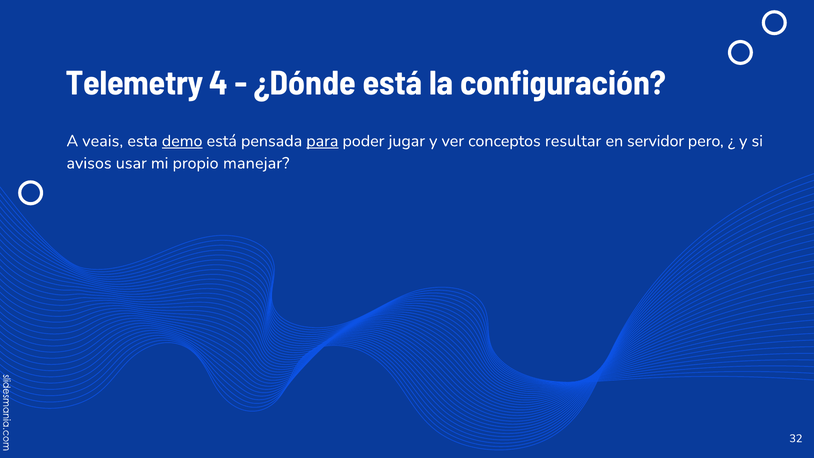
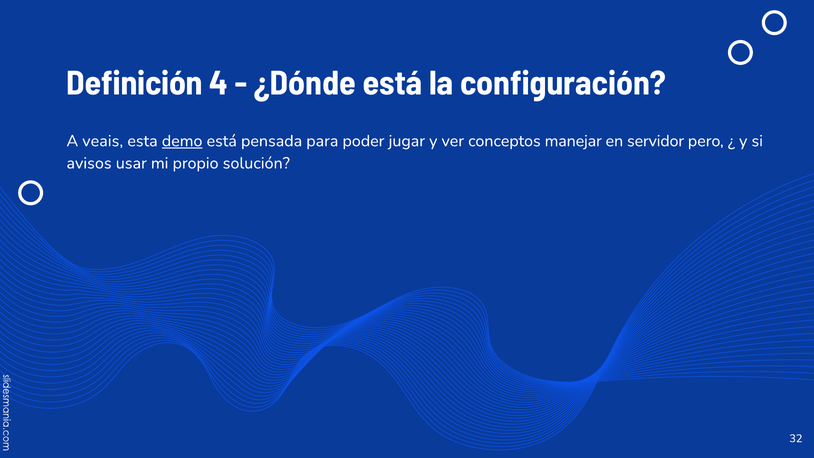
Telemetry: Telemetry -> Definición
para underline: present -> none
resultar: resultar -> manejar
manejar: manejar -> solución
